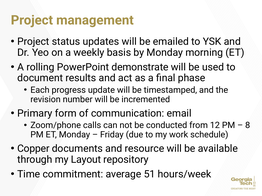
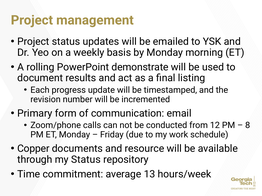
phase: phase -> listing
my Layout: Layout -> Status
51: 51 -> 13
